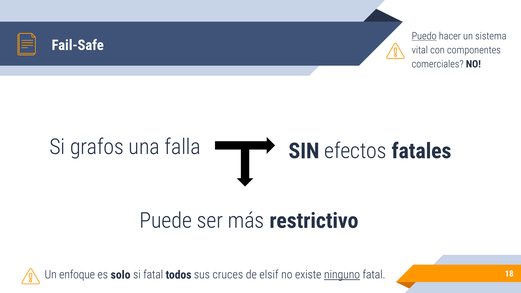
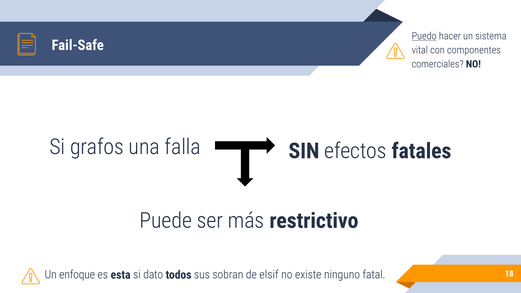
solo: solo -> esta
si fatal: fatal -> dato
cruces: cruces -> sobran
ninguno underline: present -> none
